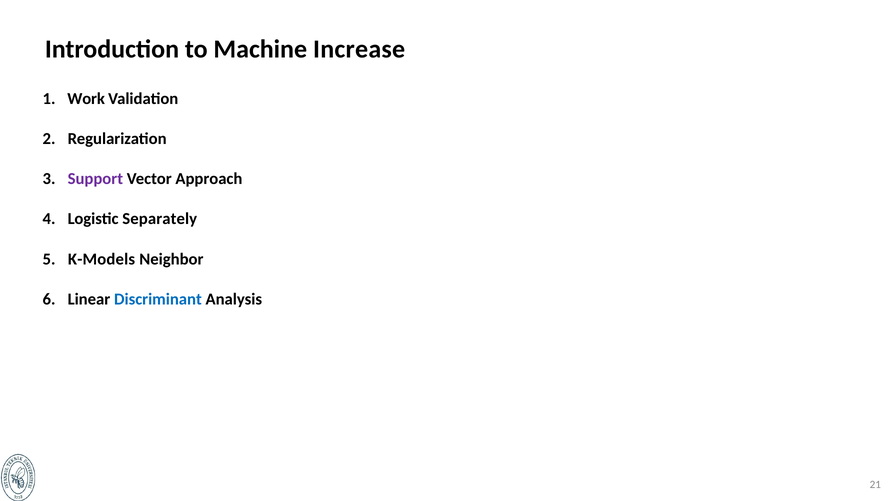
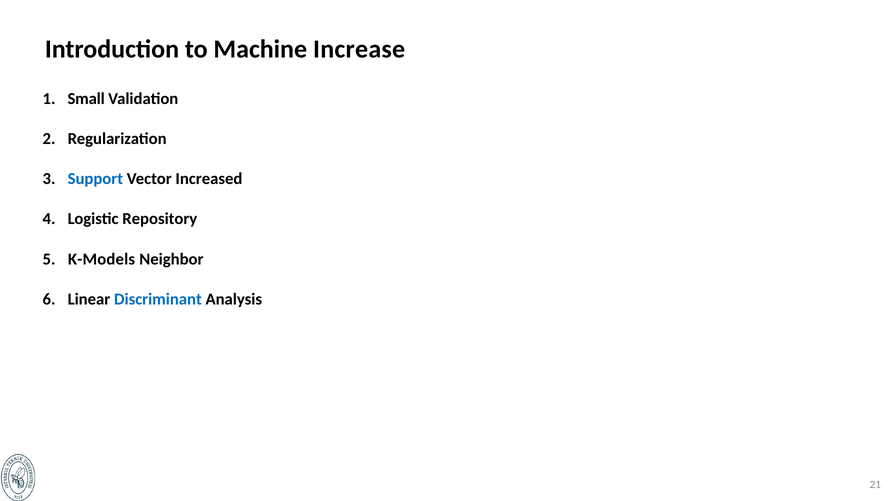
Work: Work -> Small
Support colour: purple -> blue
Approach: Approach -> Increased
Separately: Separately -> Repository
